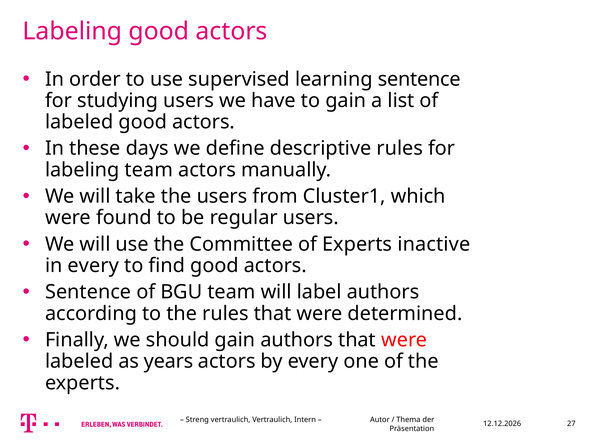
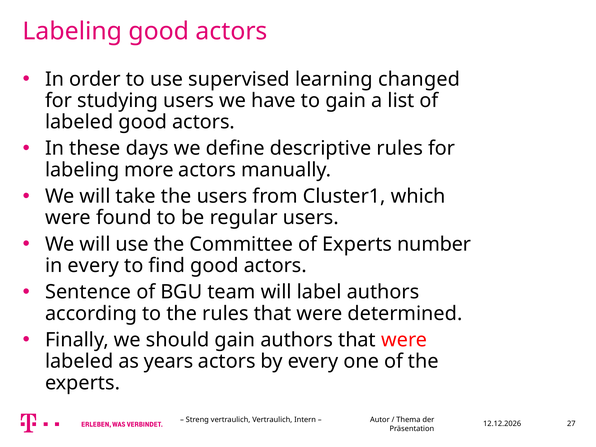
learning sentence: sentence -> changed
labeling team: team -> more
inactive: inactive -> number
